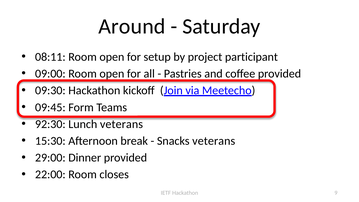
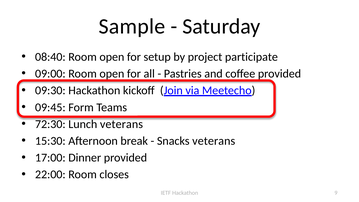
Around: Around -> Sample
08:11: 08:11 -> 08:40
participant: participant -> participate
92:30: 92:30 -> 72:30
29:00: 29:00 -> 17:00
